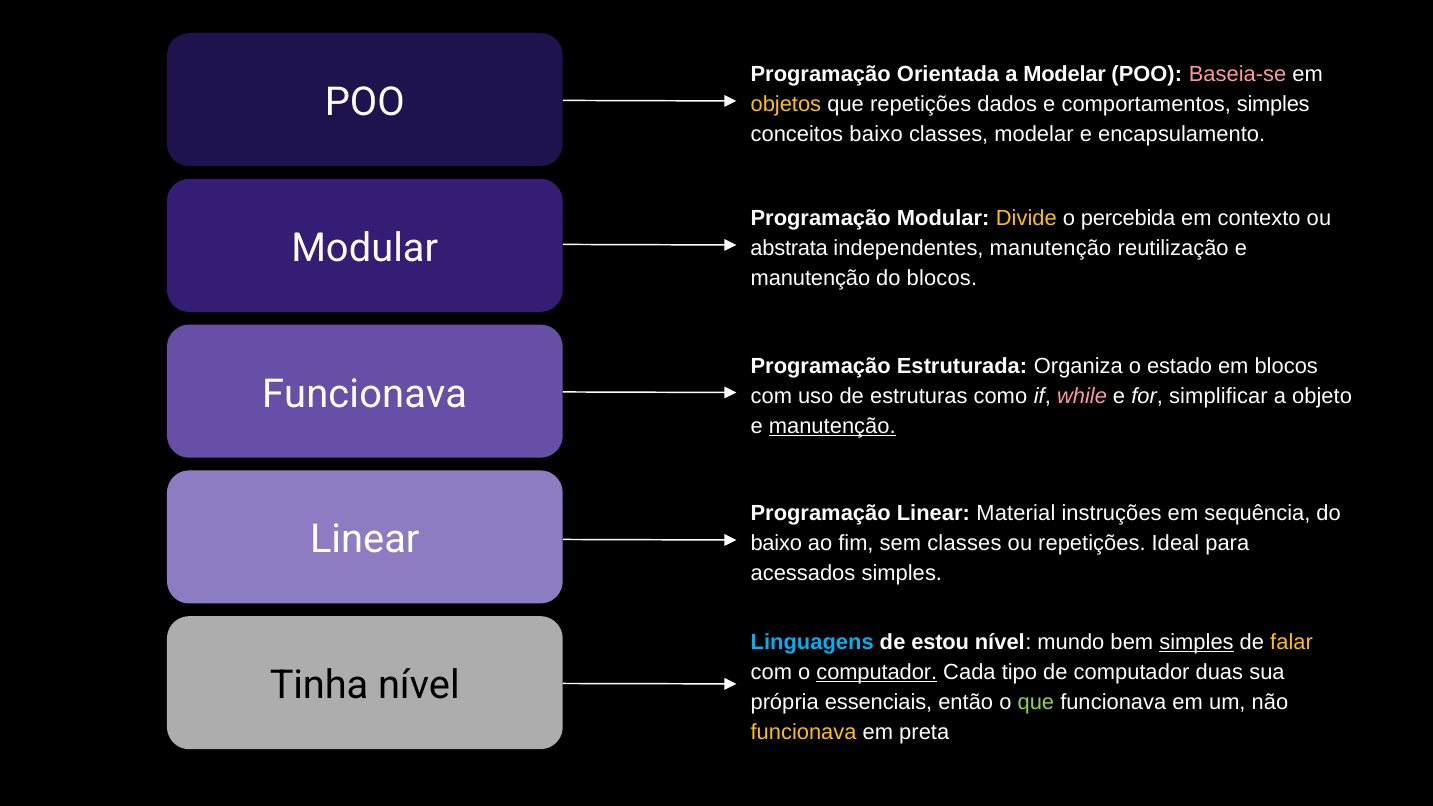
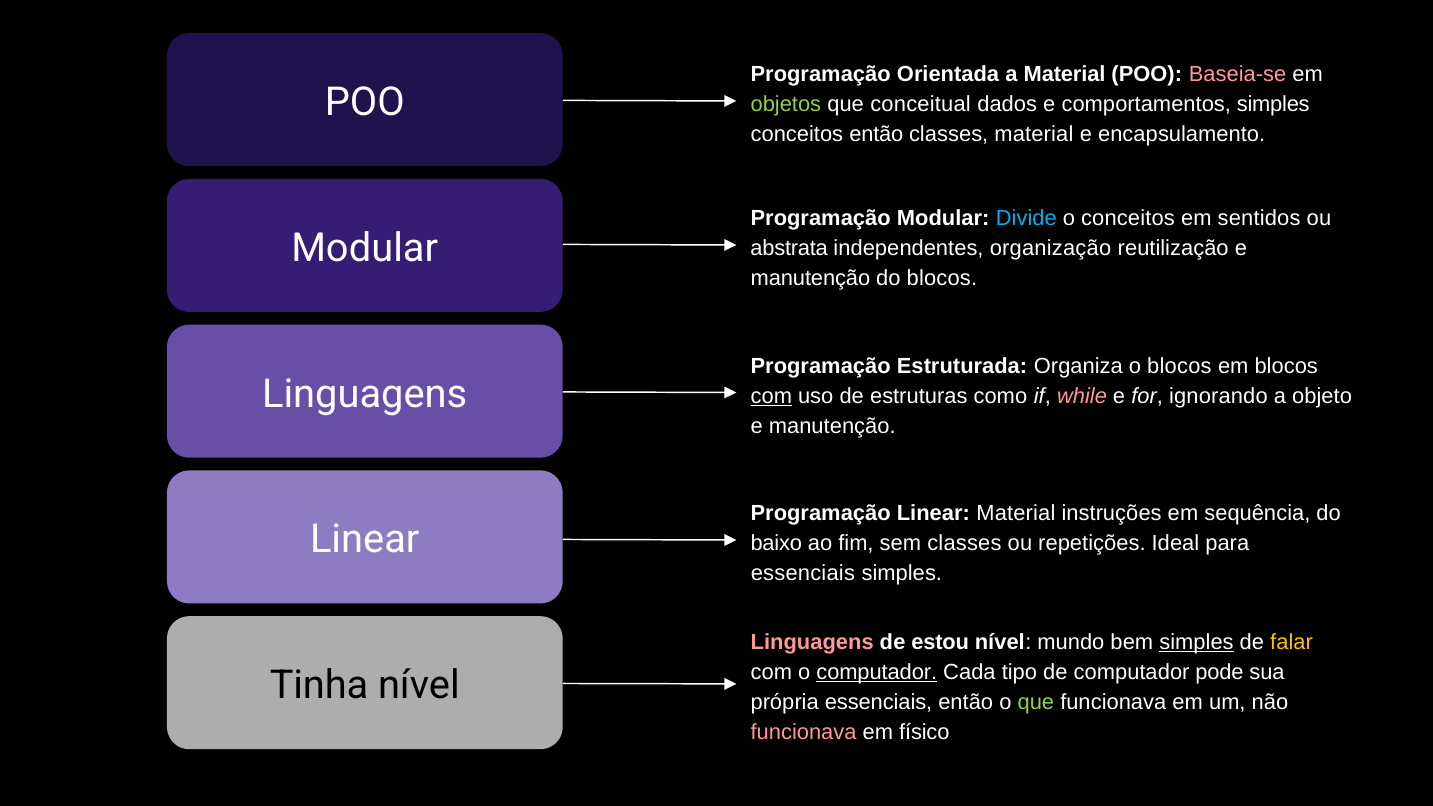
a Modelar: Modelar -> Material
objetos colour: yellow -> light green
que repetições: repetições -> conceitual
conceitos baixo: baixo -> então
classes modelar: modelar -> material
Divide colour: yellow -> light blue
o percebida: percebida -> conceitos
contexto: contexto -> sentidos
independentes manutenção: manutenção -> organização
o estado: estado -> blocos
Funcionava at (365, 394): Funcionava -> Linguagens
com at (771, 396) underline: none -> present
simplificar: simplificar -> ignorando
manutenção at (832, 426) underline: present -> none
acessados at (803, 574): acessados -> essenciais
Linguagens at (812, 642) colour: light blue -> pink
duas: duas -> pode
funcionava at (804, 733) colour: yellow -> pink
preta: preta -> físico
